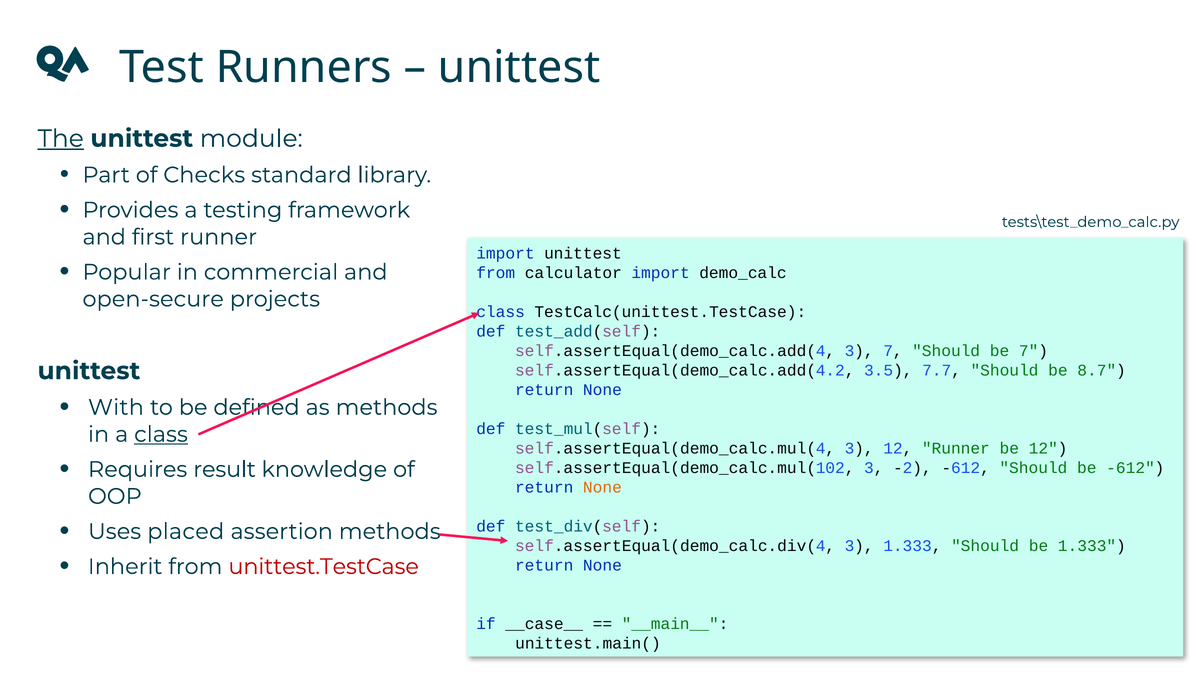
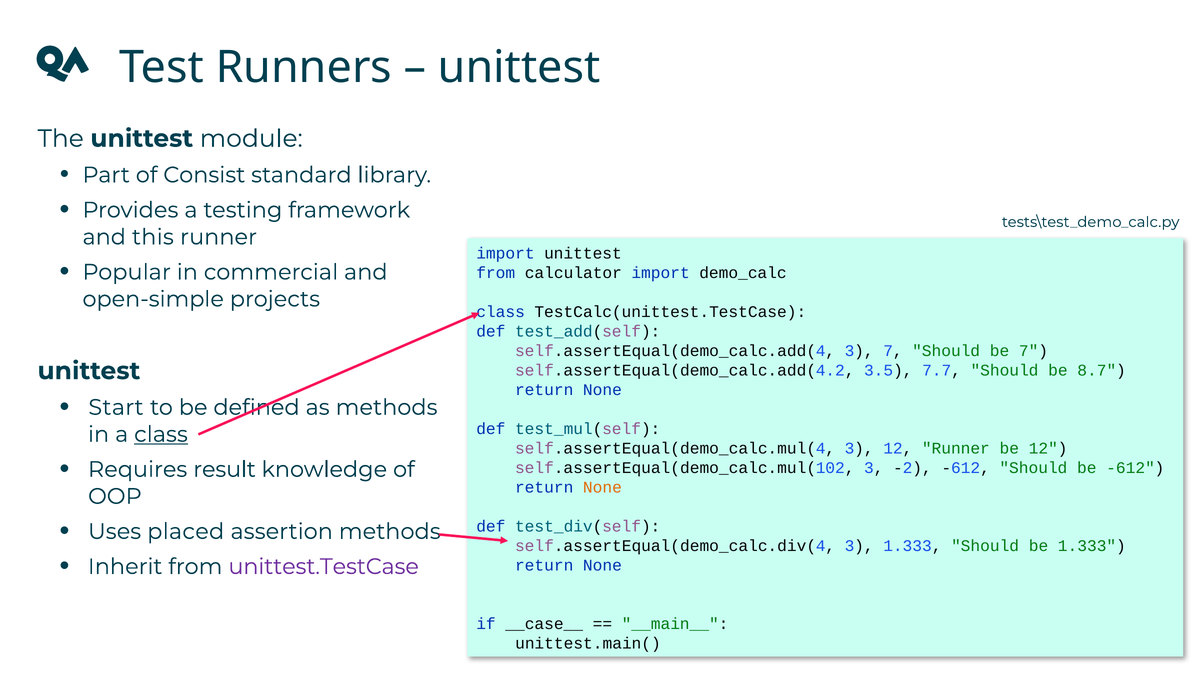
The underline: present -> none
Checks: Checks -> Consist
first: first -> this
open-secure: open-secure -> open-simple
With: With -> Start
unittest.TestCase colour: red -> purple
